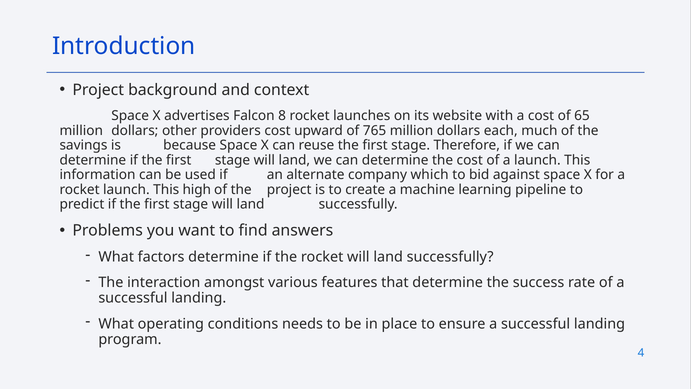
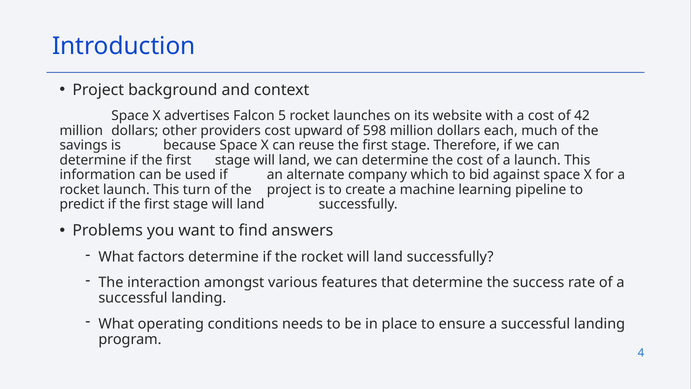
8: 8 -> 5
65: 65 -> 42
765: 765 -> 598
high: high -> turn
